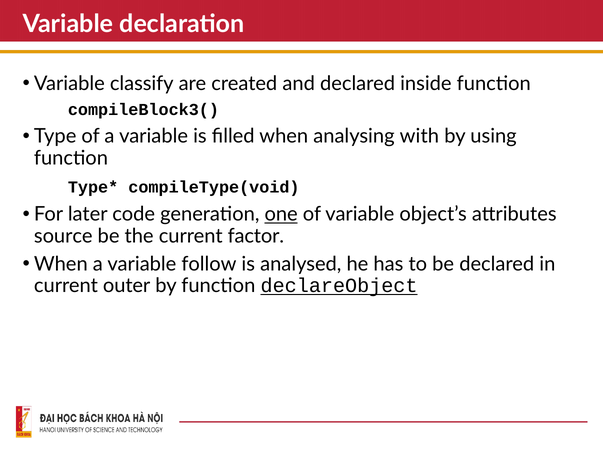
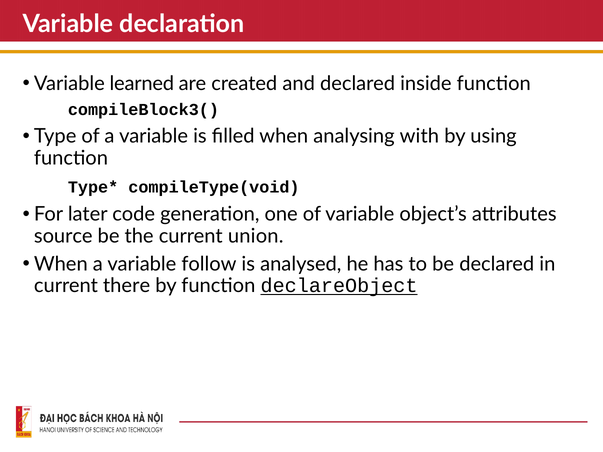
classify: classify -> learned
one underline: present -> none
factor: factor -> union
outer: outer -> there
